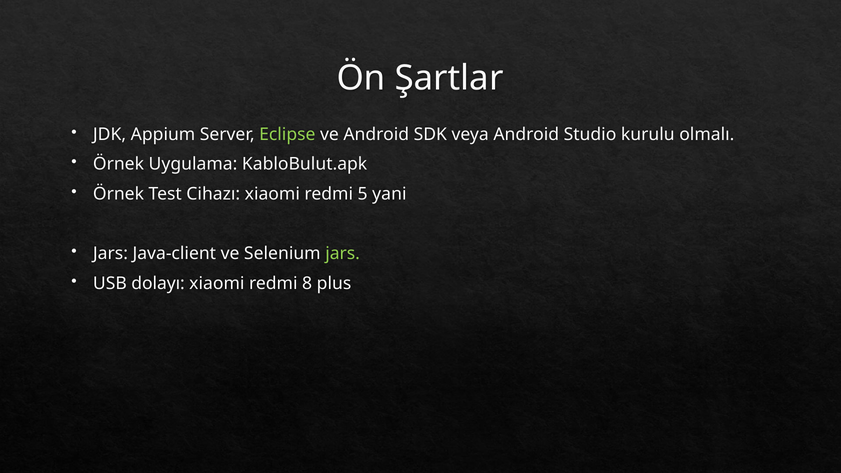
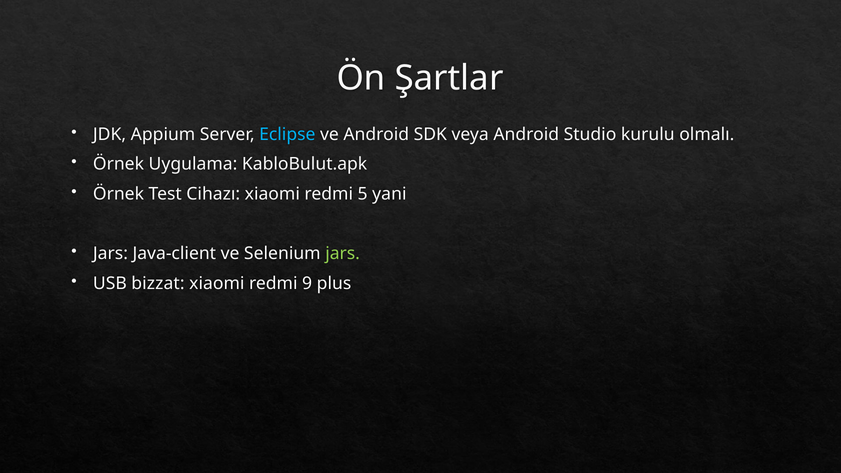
Eclipse colour: light green -> light blue
dolayı: dolayı -> bizzat
8: 8 -> 9
